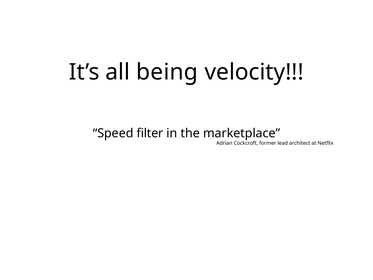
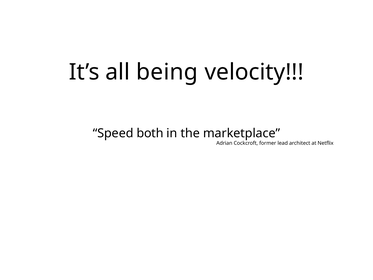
filter: filter -> both
